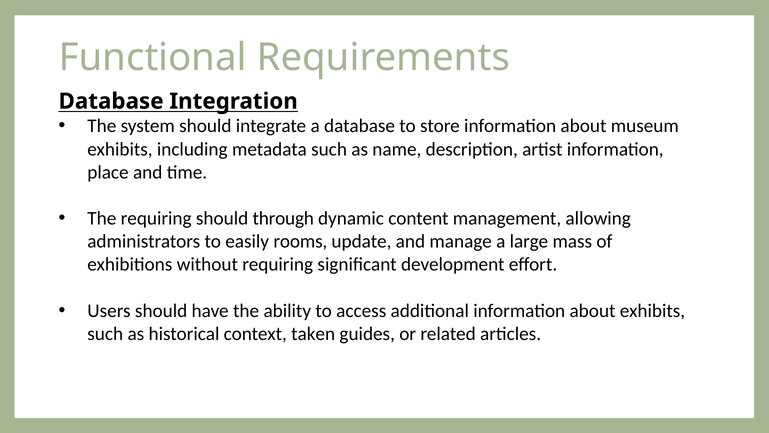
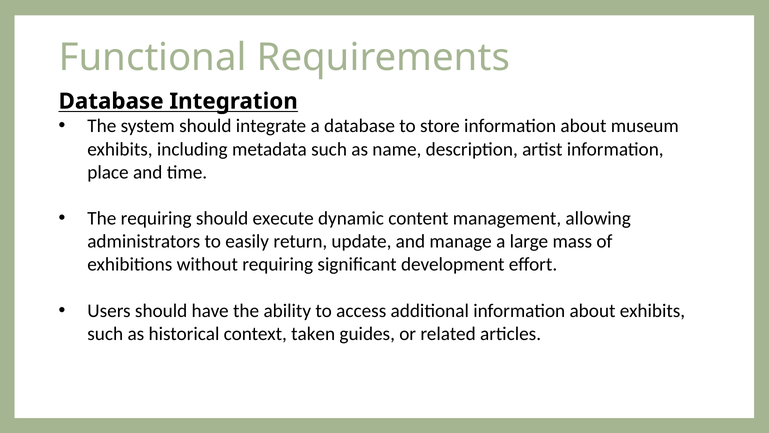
through: through -> execute
rooms: rooms -> return
